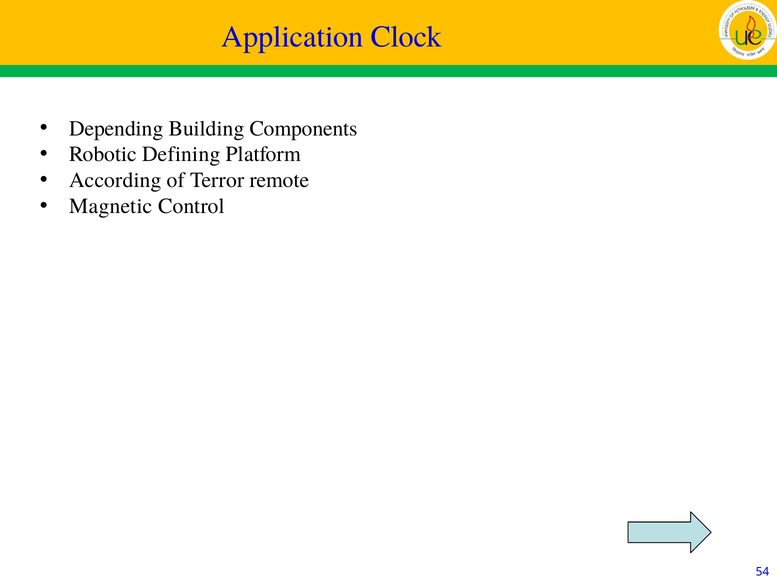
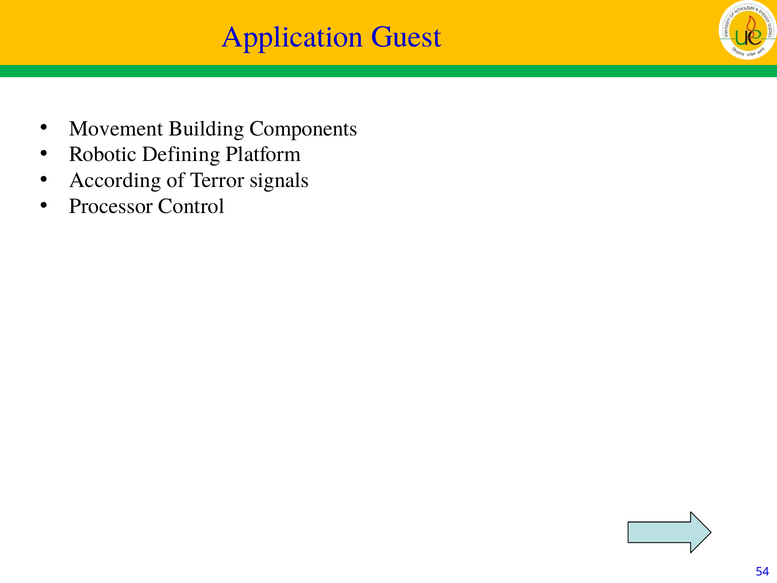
Clock: Clock -> Guest
Depending: Depending -> Movement
remote: remote -> signals
Magnetic: Magnetic -> Processor
